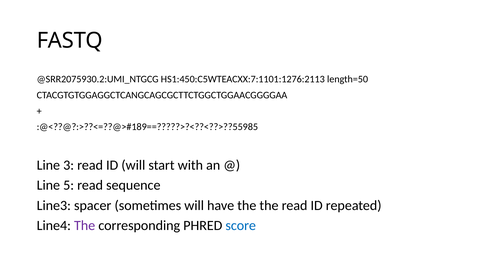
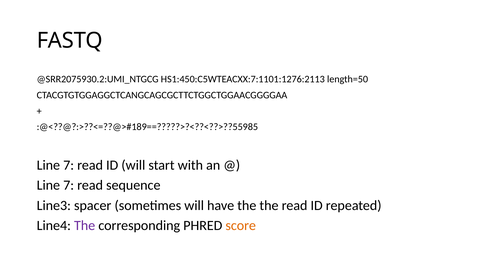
3 at (69, 165): 3 -> 7
5 at (69, 185): 5 -> 7
score colour: blue -> orange
